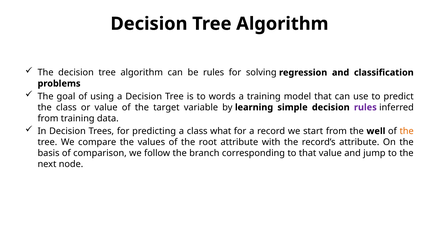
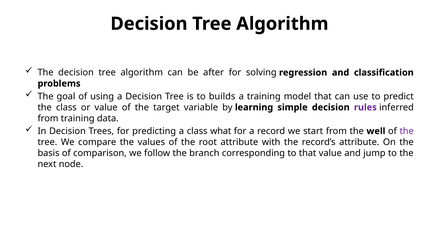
be rules: rules -> after
words: words -> builds
the at (407, 131) colour: orange -> purple
